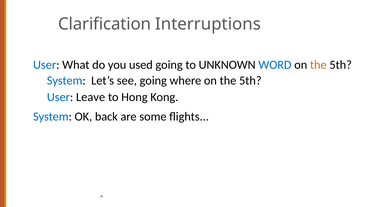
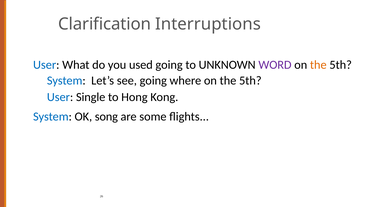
WORD colour: blue -> purple
Leave: Leave -> Single
back: back -> song
